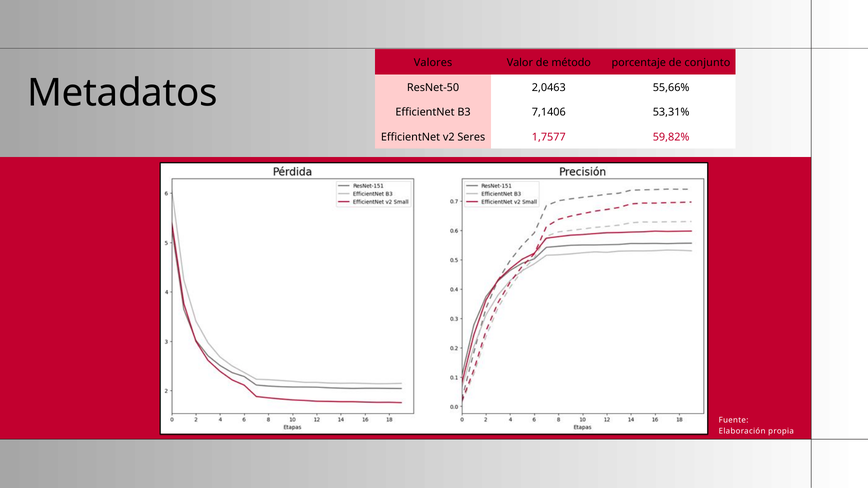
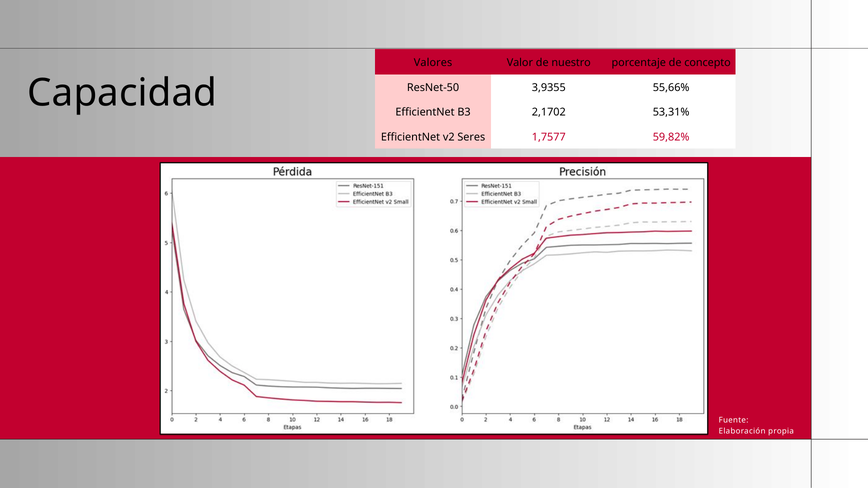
método: método -> nuestro
conjunto: conjunto -> concepto
Metadatos: Metadatos -> Capacidad
2,0463: 2,0463 -> 3,9355
7,1406: 7,1406 -> 2,1702
